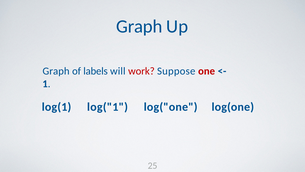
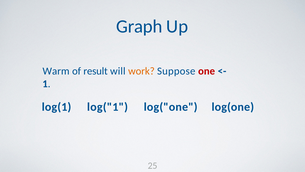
Graph at (56, 71): Graph -> Warm
labels: labels -> result
work colour: red -> orange
